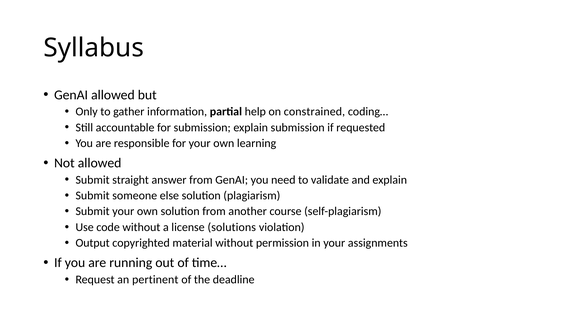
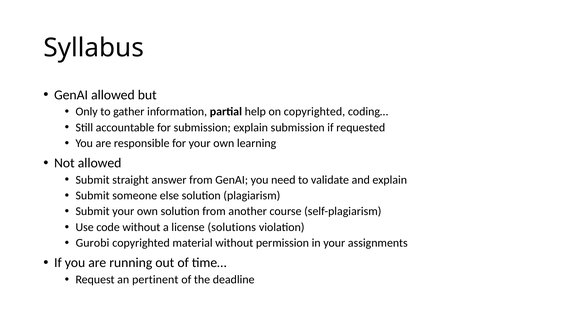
on constrained: constrained -> copyrighted
Output: Output -> Gurobi
